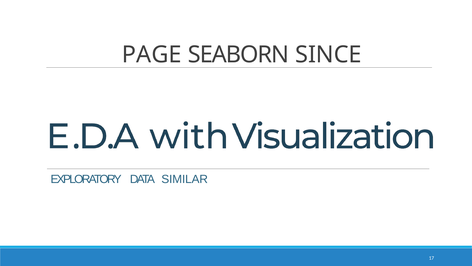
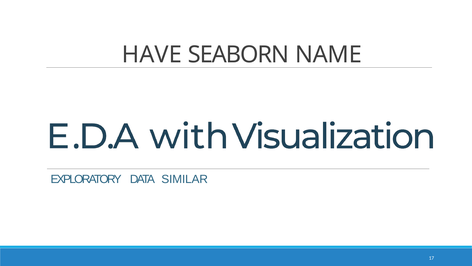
PAGE: PAGE -> HAVE
SINCE: SINCE -> NAME
